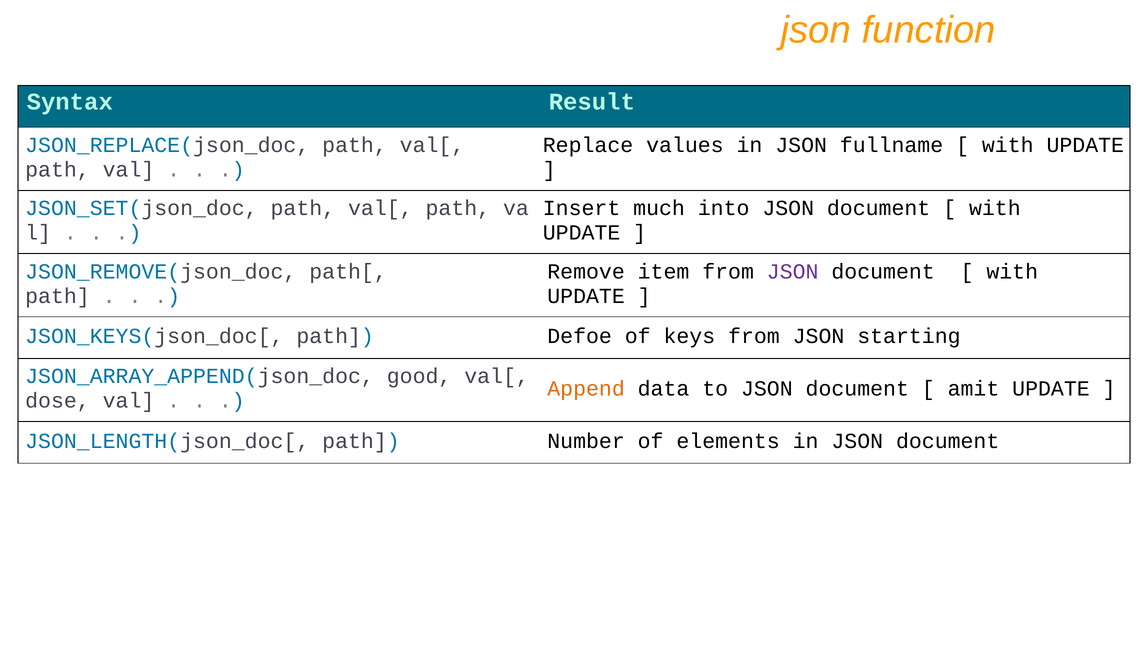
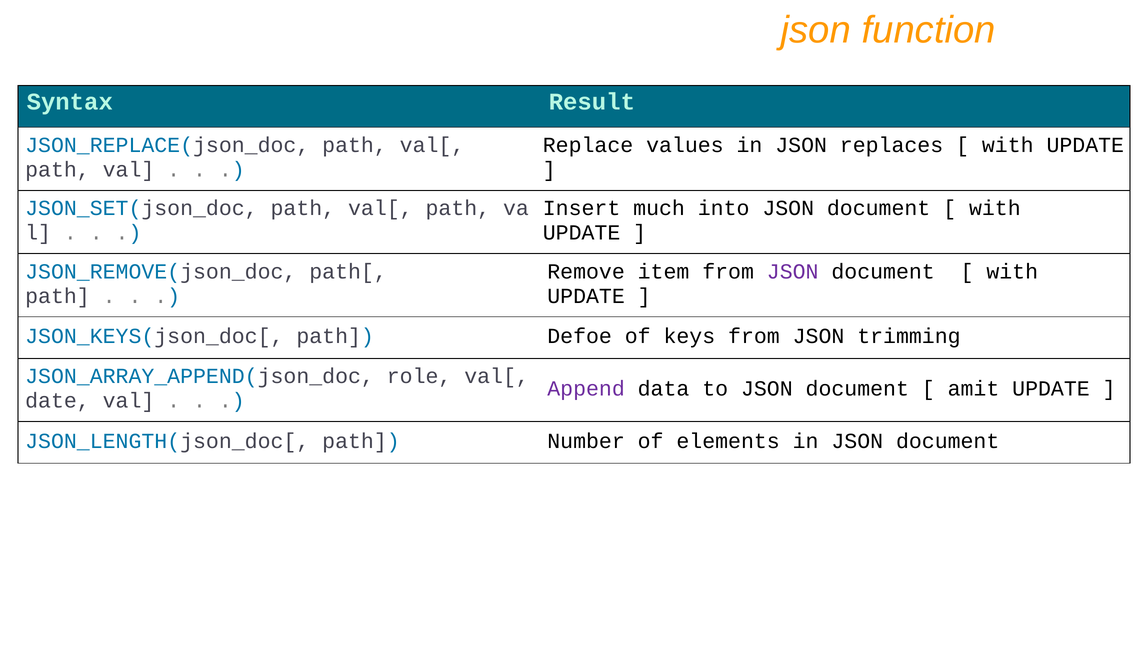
fullname: fullname -> replaces
starting: starting -> trimming
good: good -> role
Append colour: orange -> purple
dose: dose -> date
